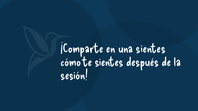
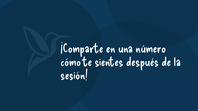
una sientes: sientes -> número
